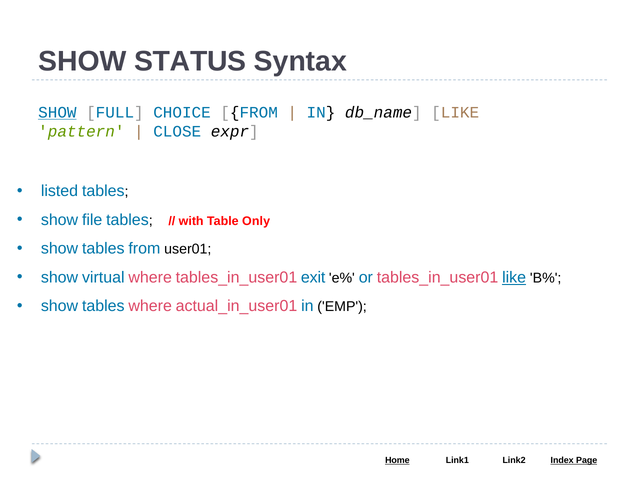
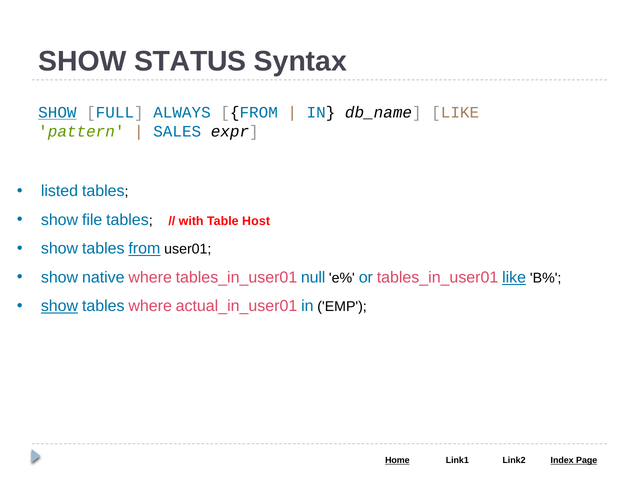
CHOICE: CHOICE -> ALWAYS
CLOSE: CLOSE -> SALES
Only: Only -> Host
from at (144, 249) underline: none -> present
virtual: virtual -> native
exit: exit -> null
show at (60, 306) underline: none -> present
